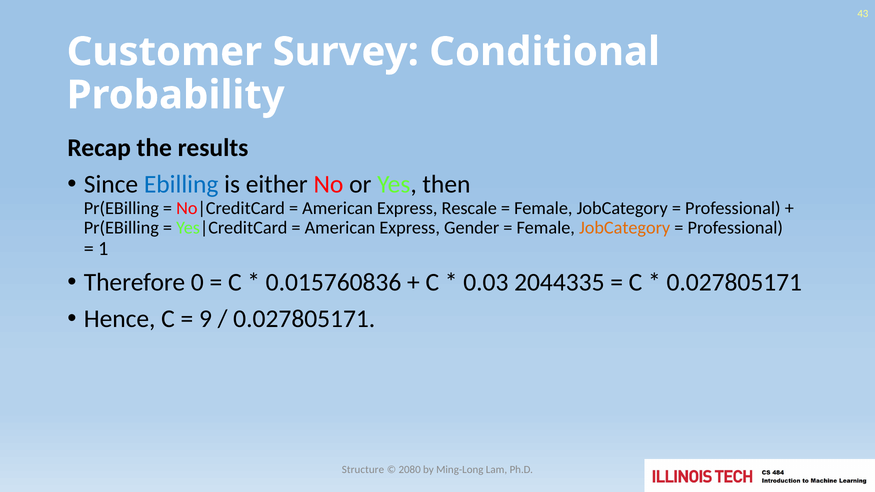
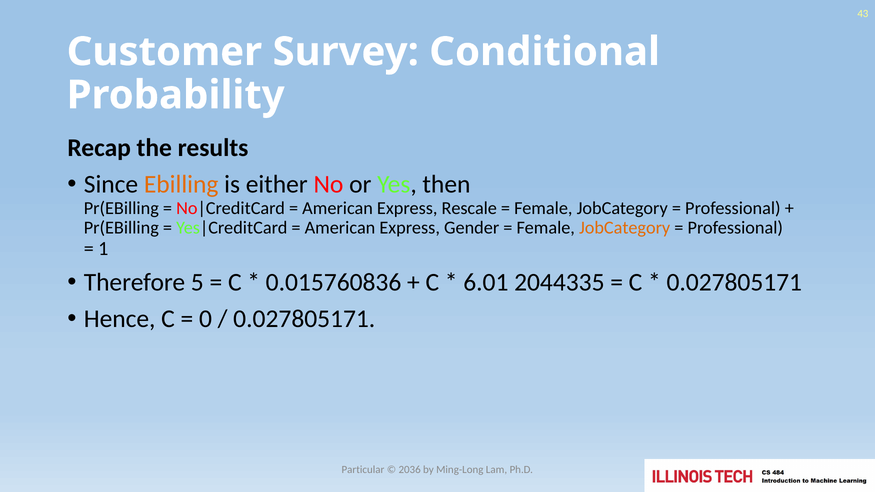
Ebilling colour: blue -> orange
0: 0 -> 5
0.03: 0.03 -> 6.01
9: 9 -> 0
Structure: Structure -> Particular
2080: 2080 -> 2036
